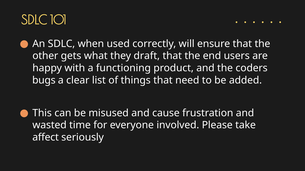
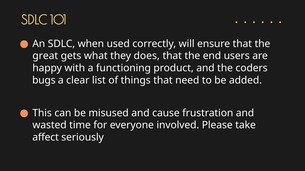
other: other -> great
draft: draft -> does
